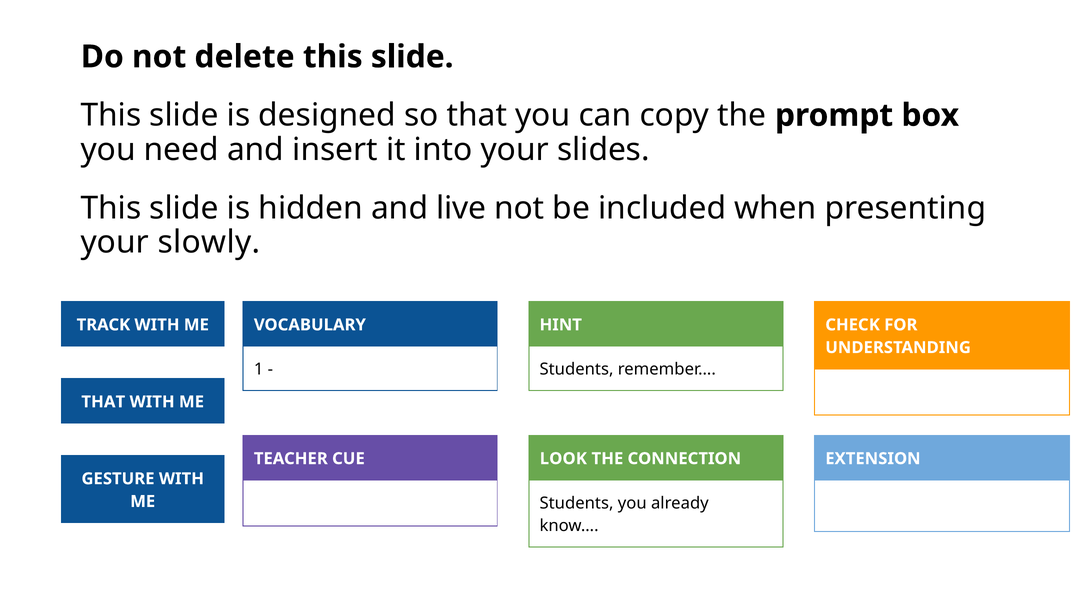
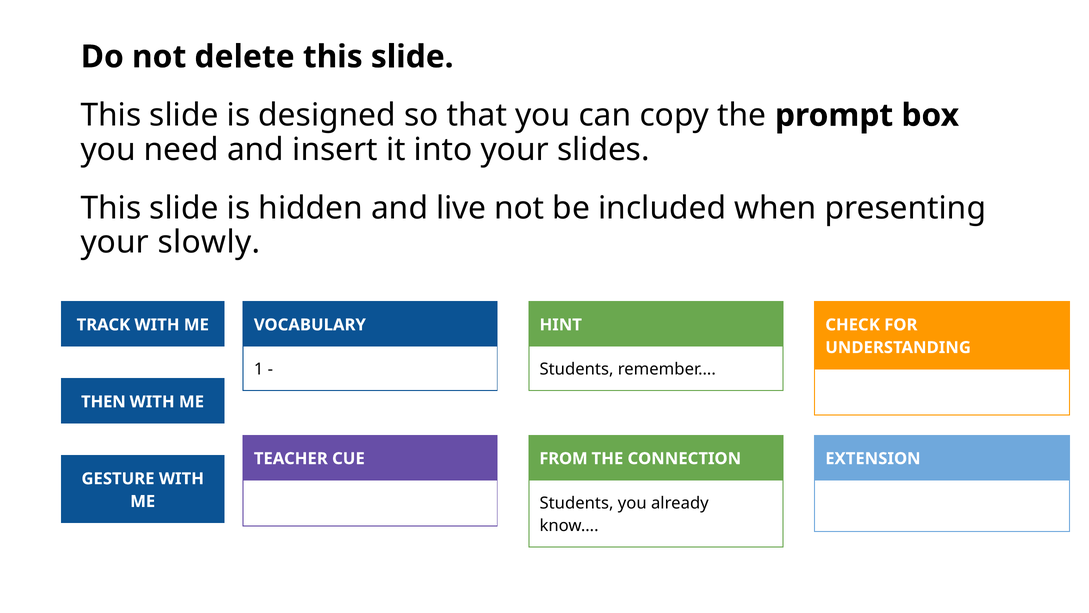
THAT at (103, 402): THAT -> THEN
LOOK: LOOK -> FROM
